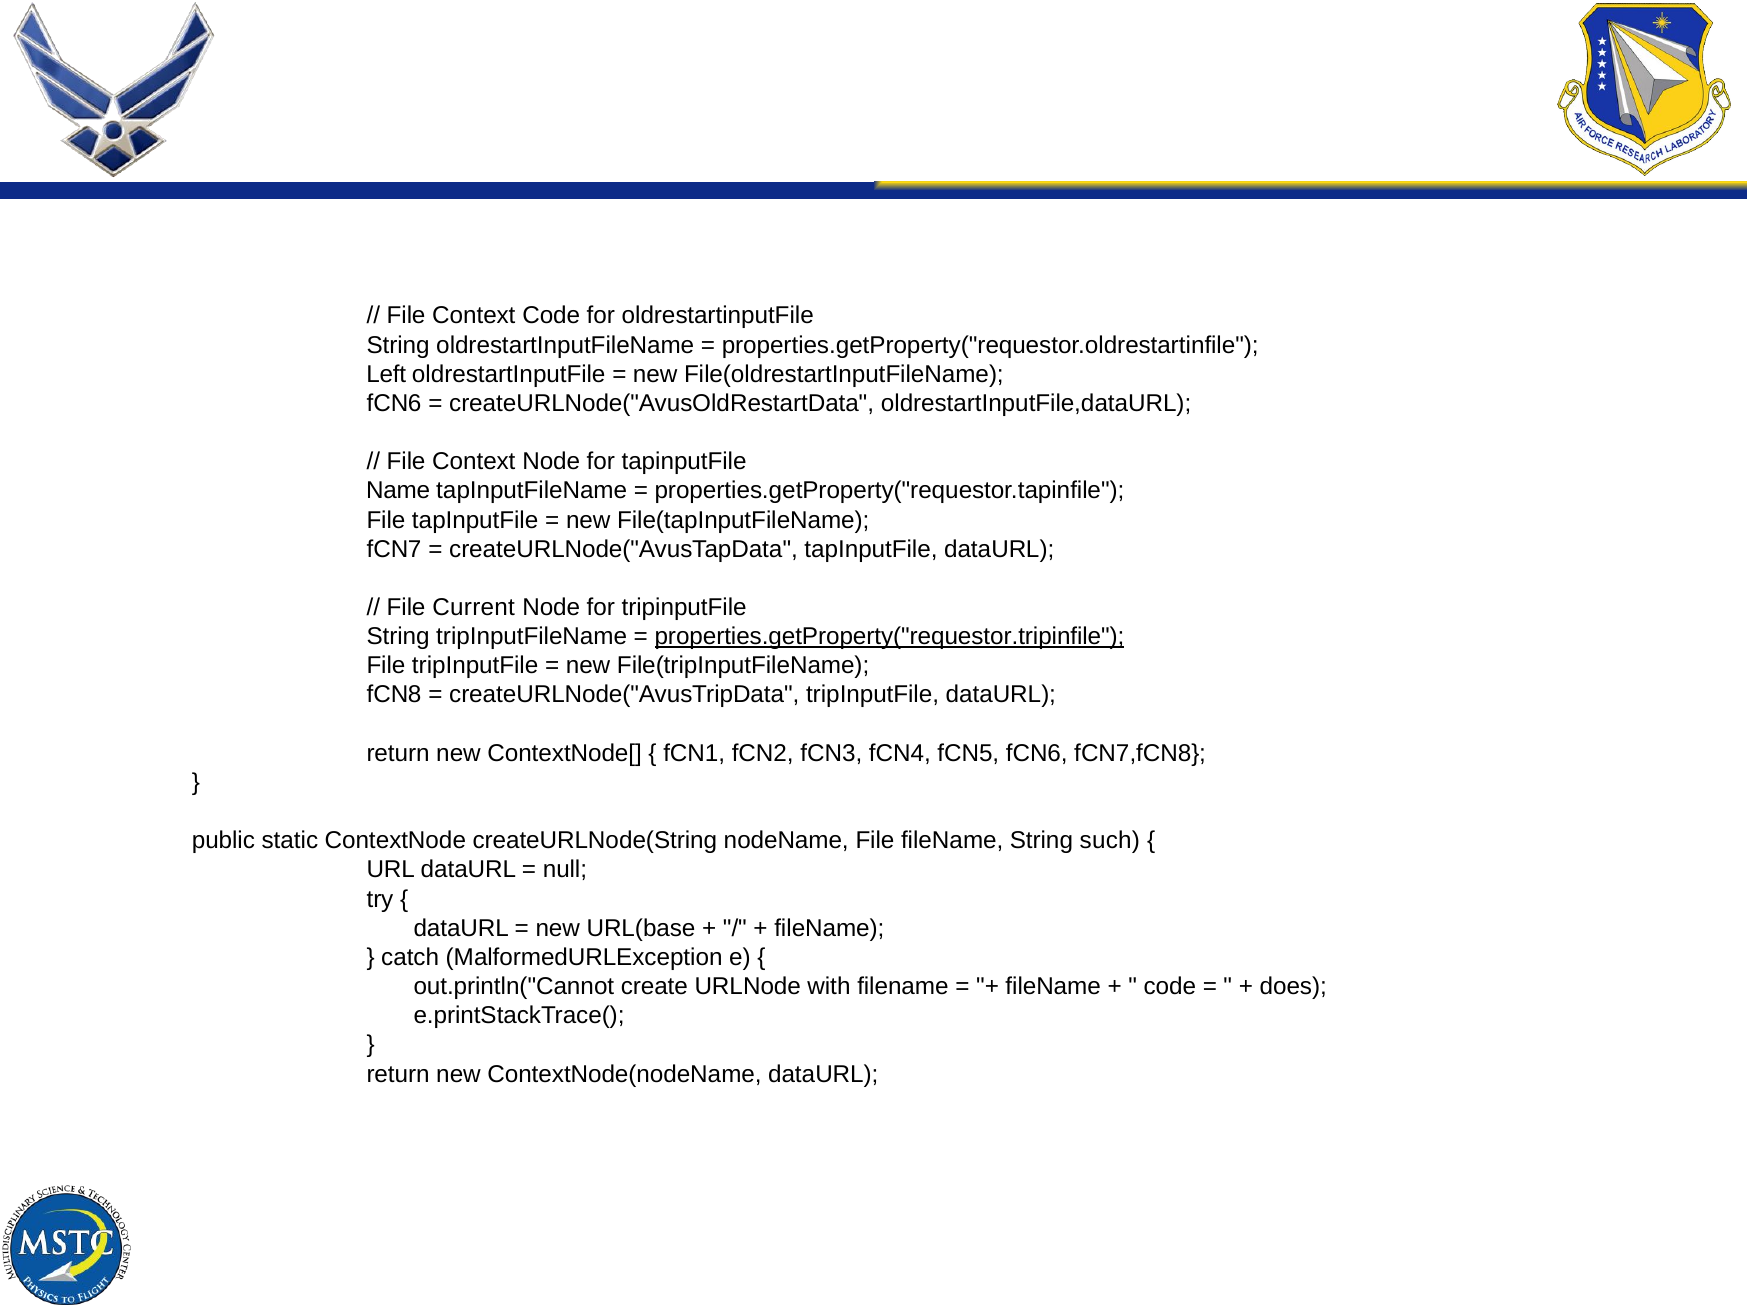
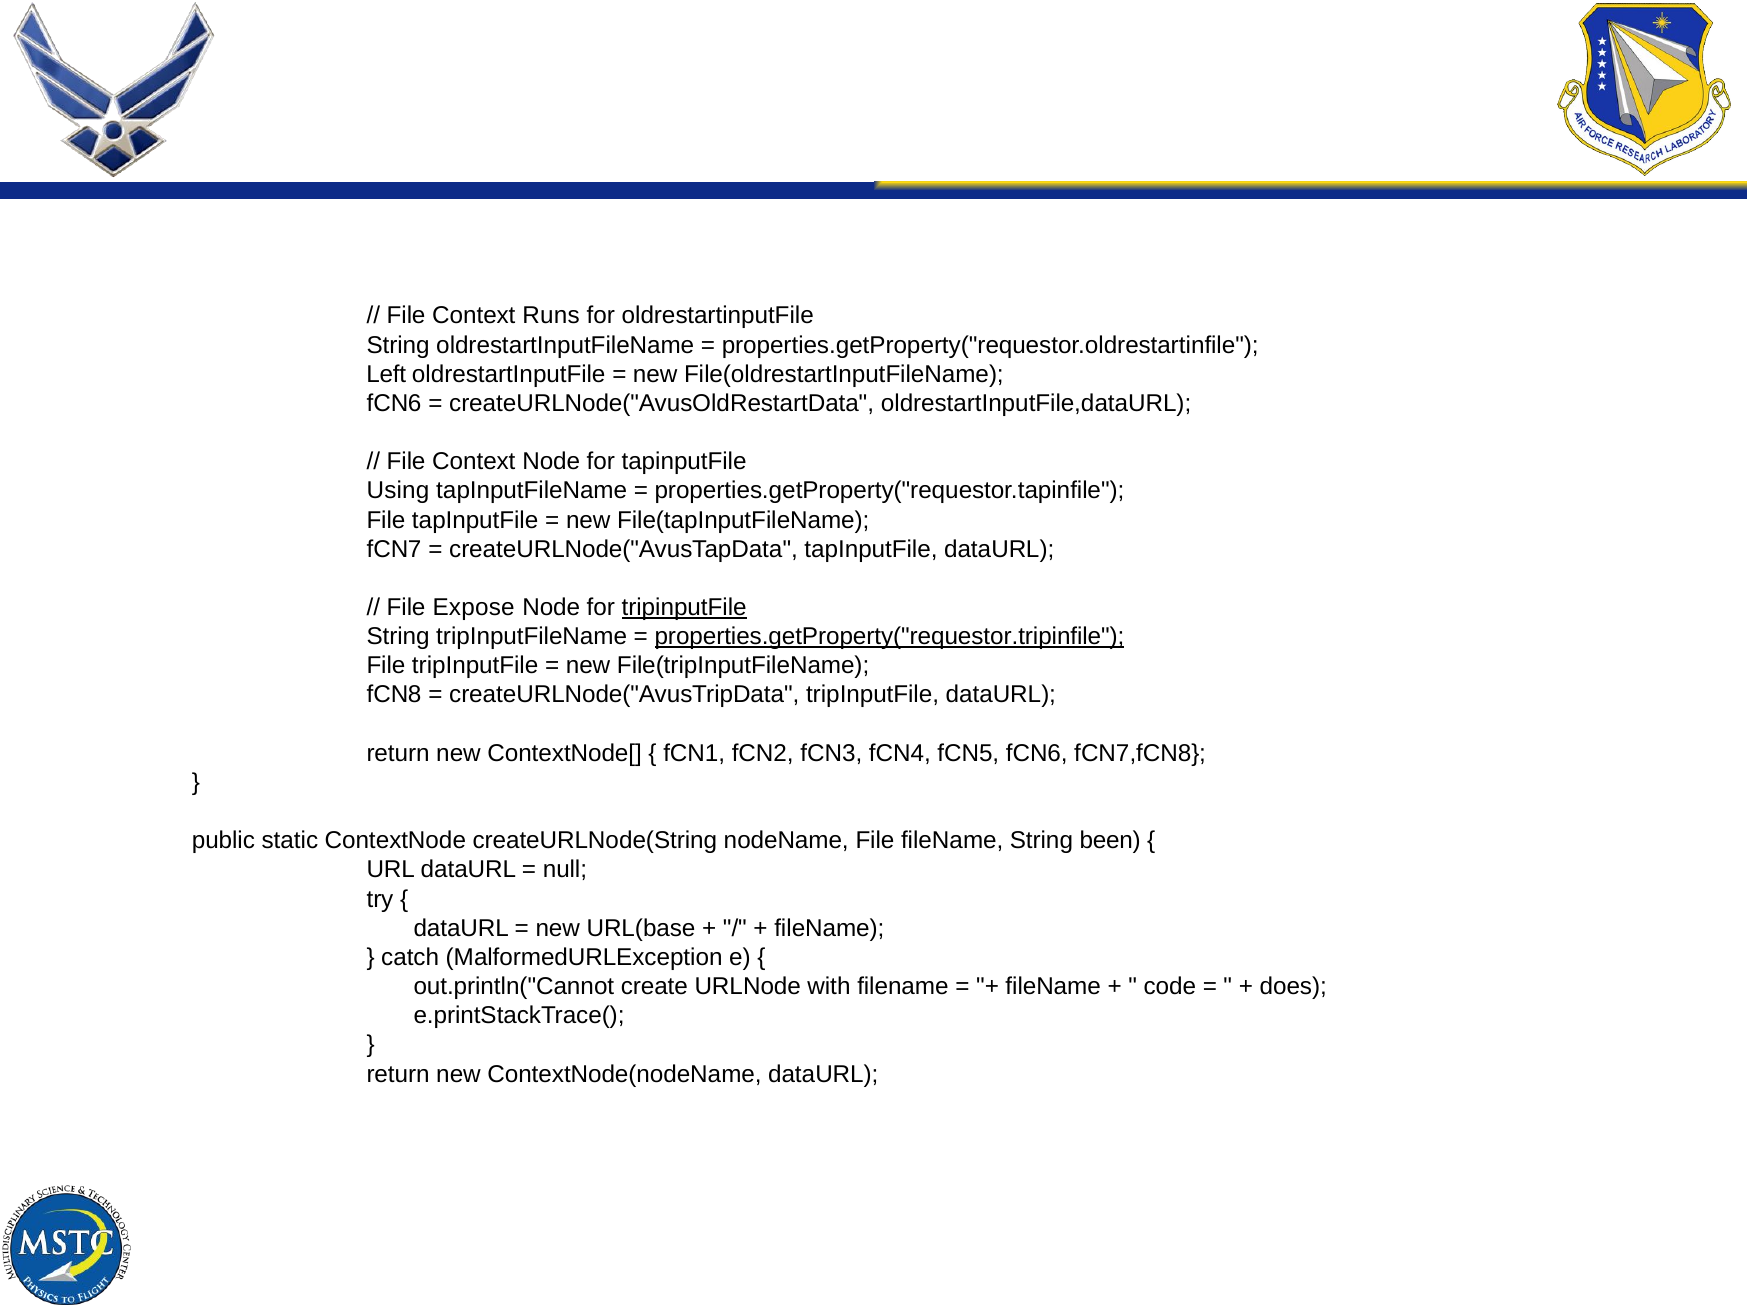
Context Code: Code -> Runs
Name: Name -> Using
Current: Current -> Expose
tripinputFile at (684, 608) underline: none -> present
such: such -> been
